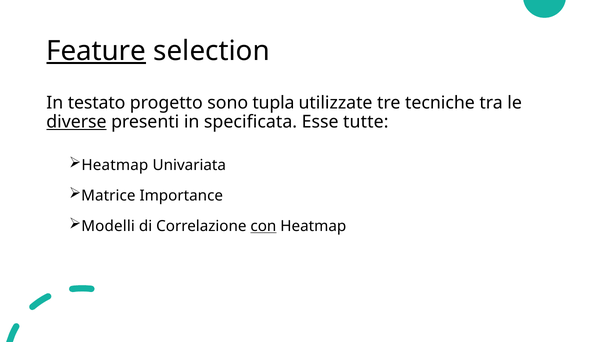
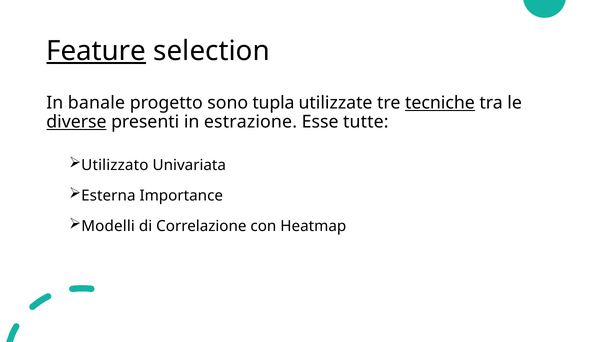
testato: testato -> banale
tecniche underline: none -> present
specificata: specificata -> estrazione
Heatmap at (115, 165): Heatmap -> Utilizzato
Matrice: Matrice -> Esterna
con underline: present -> none
